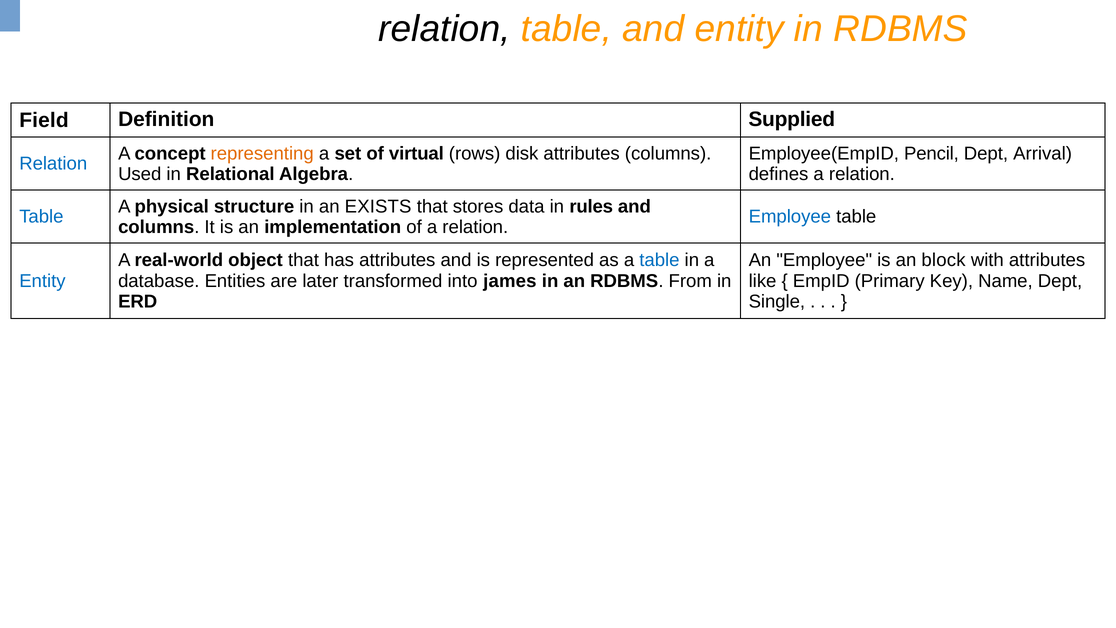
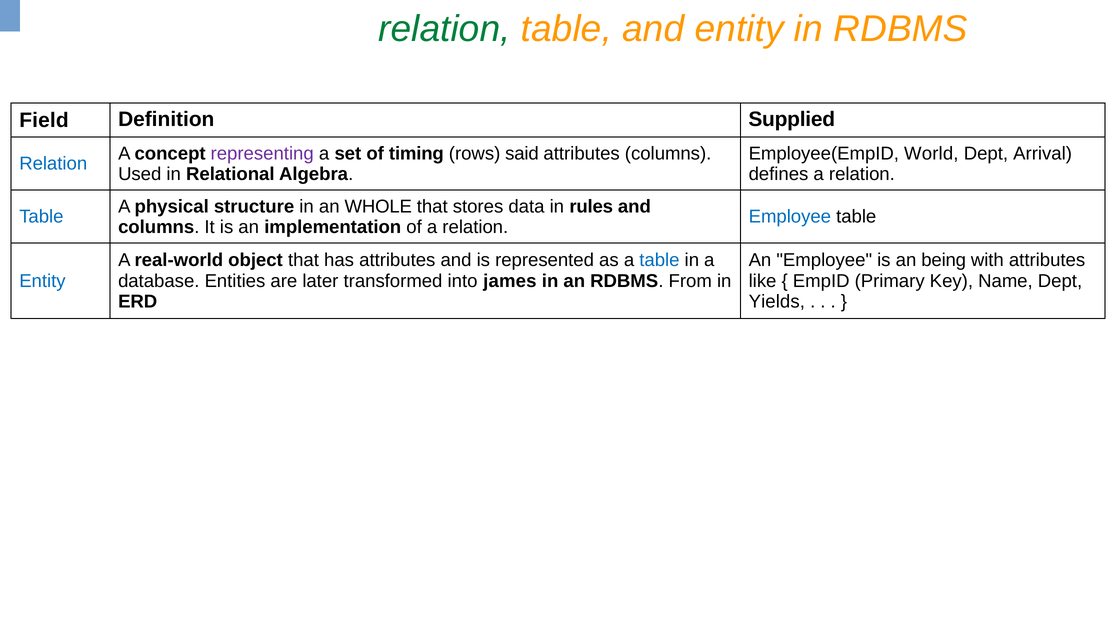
relation at (444, 29) colour: black -> green
representing colour: orange -> purple
virtual: virtual -> timing
disk: disk -> said
Pencil: Pencil -> World
EXISTS: EXISTS -> WHOLE
block: block -> being
Single: Single -> Yields
